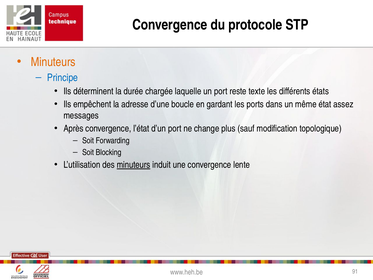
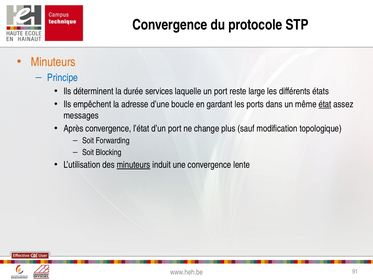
chargée: chargée -> services
texte: texte -> large
état underline: none -> present
